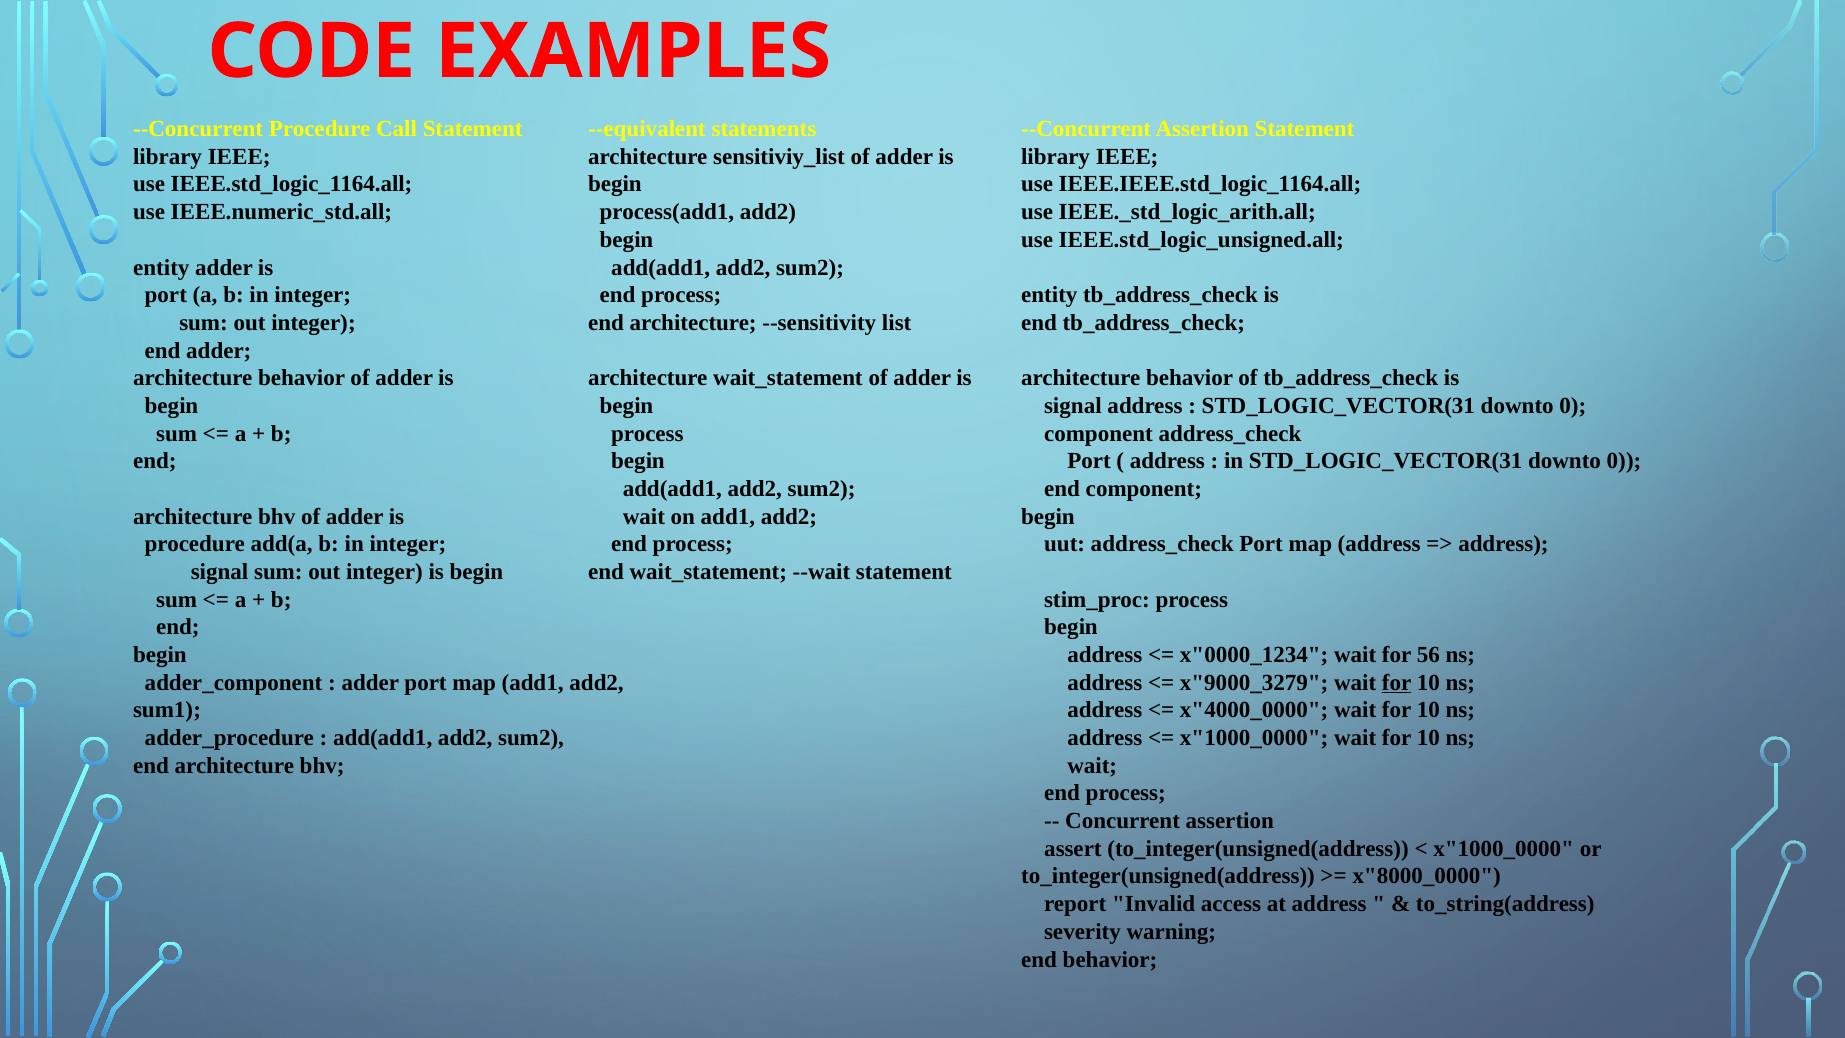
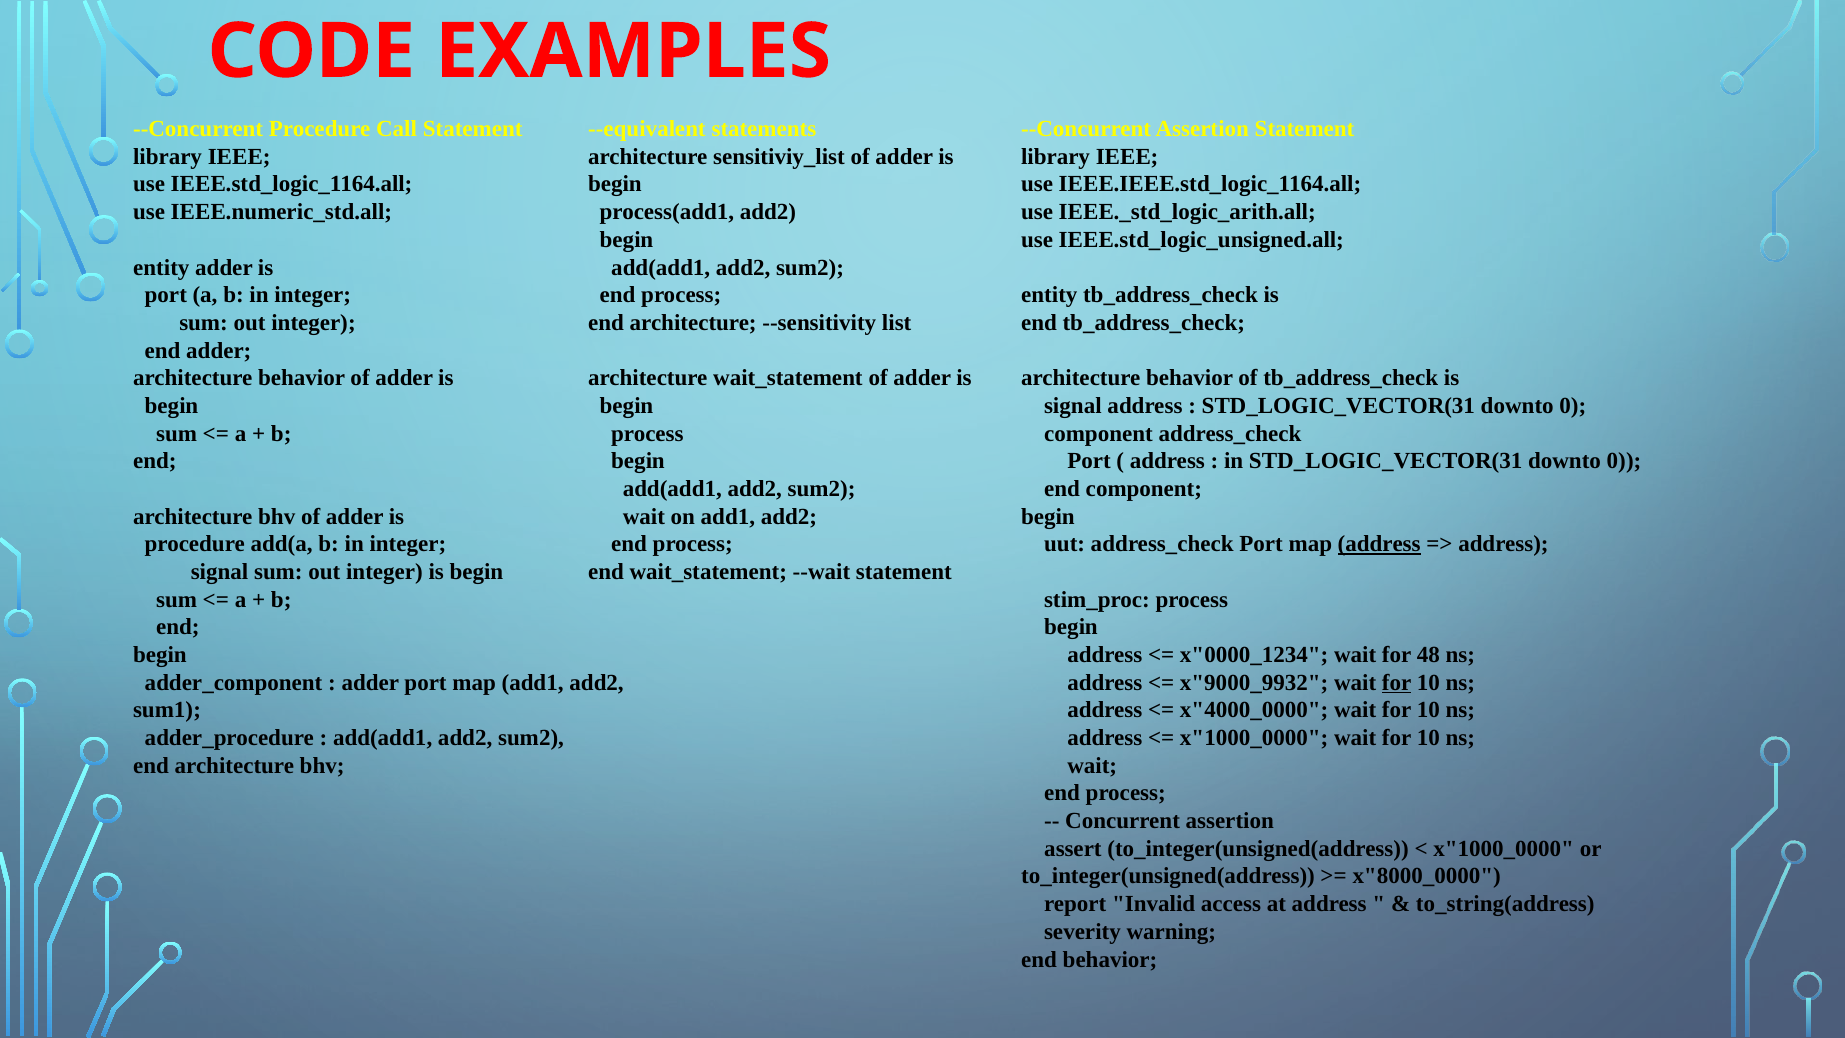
address at (1379, 544) underline: none -> present
56: 56 -> 48
x"9000_3279: x"9000_3279 -> x"9000_9932
